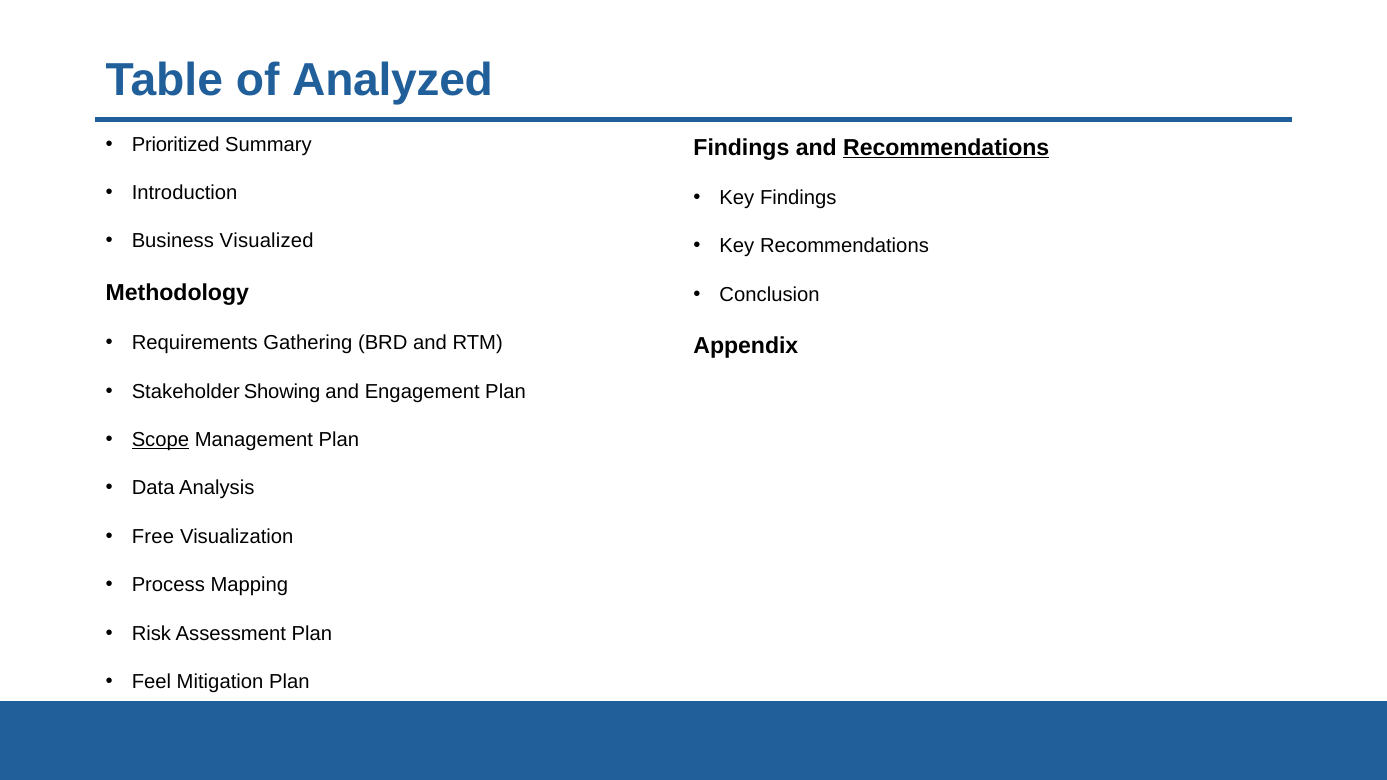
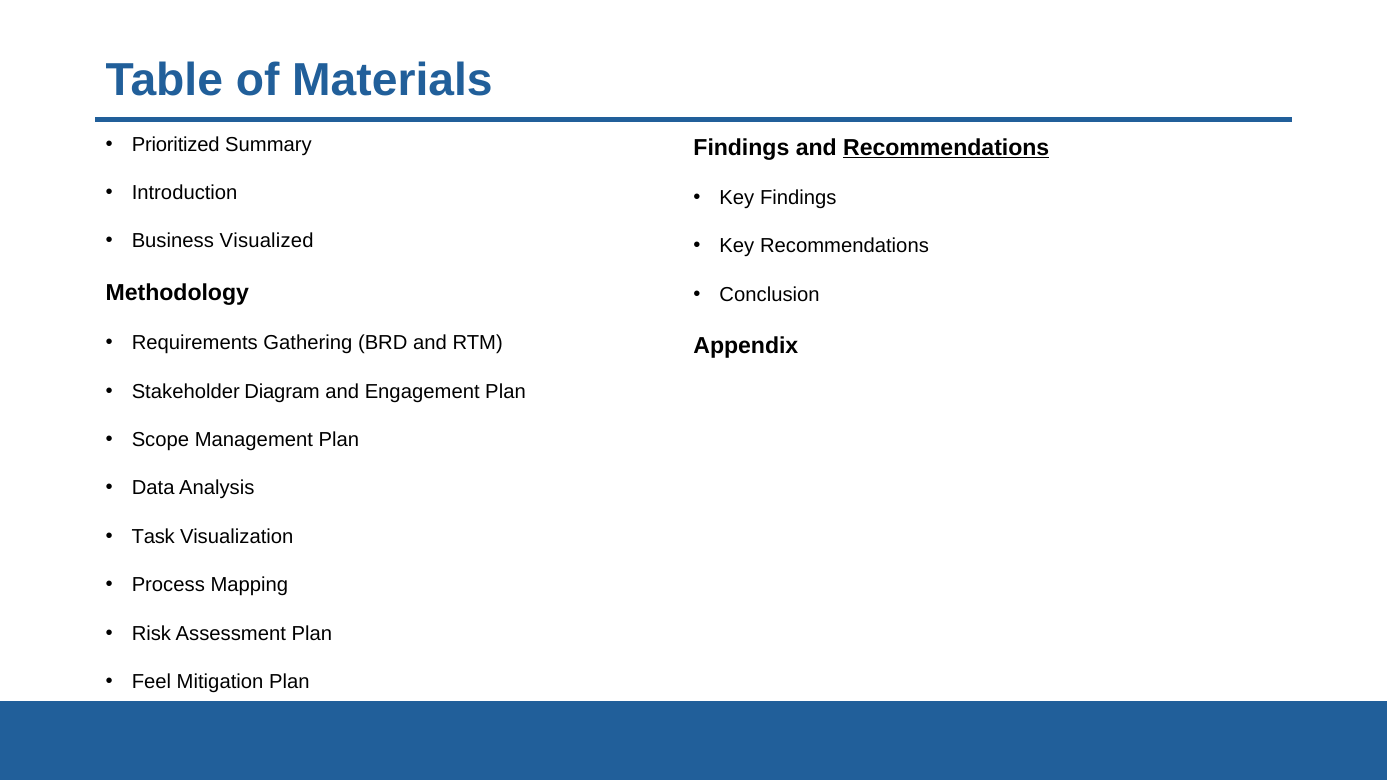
Analyzed: Analyzed -> Materials
Showing: Showing -> Diagram
Scope underline: present -> none
Free: Free -> Task
